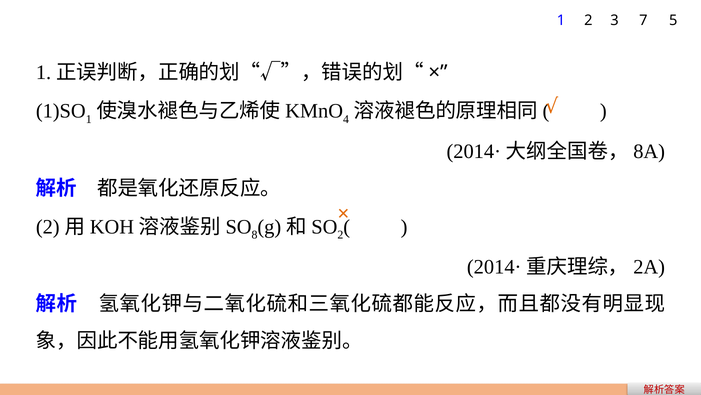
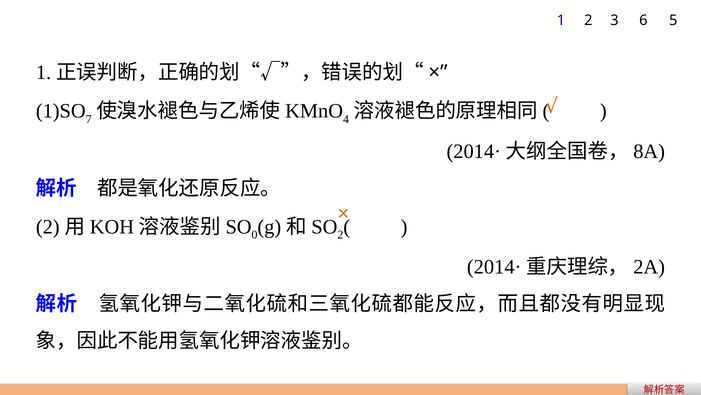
7: 7 -> 6
1 at (89, 119): 1 -> 7
8: 8 -> 0
